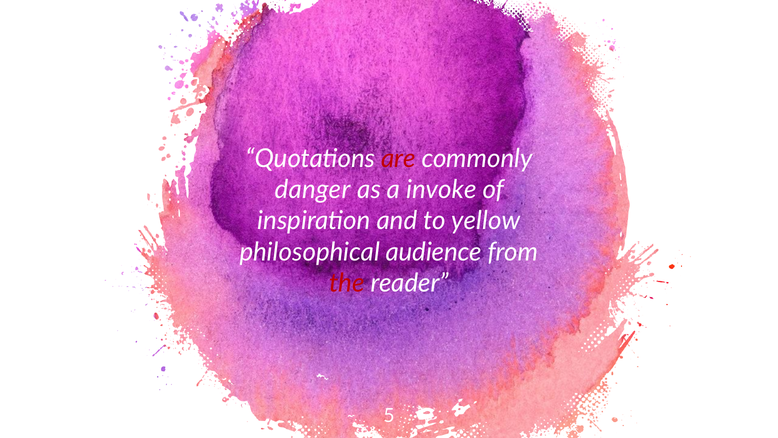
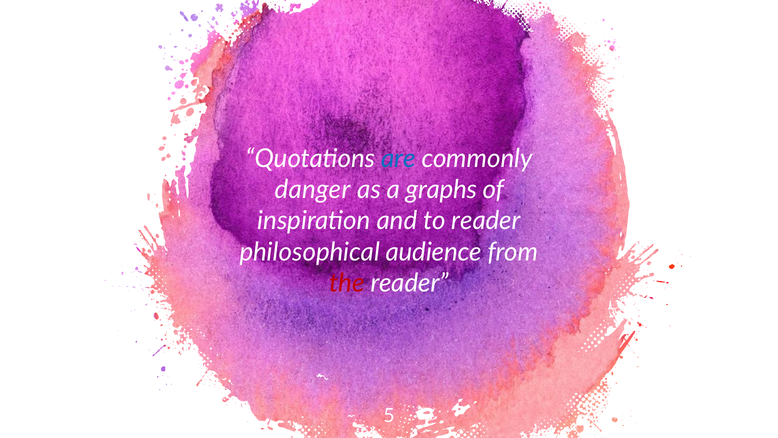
are colour: red -> blue
invoke: invoke -> graphs
to yellow: yellow -> reader
